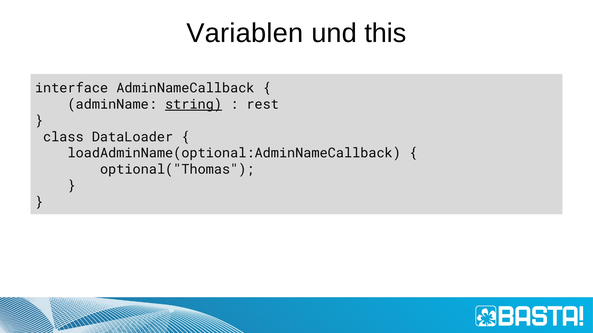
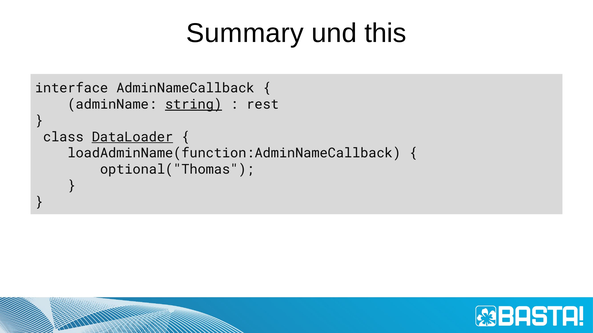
Variablen: Variablen -> Summary
DataLoader underline: none -> present
loadAdminName(optional:AdminNameCallback: loadAdminName(optional:AdminNameCallback -> loadAdminName(function:AdminNameCallback
